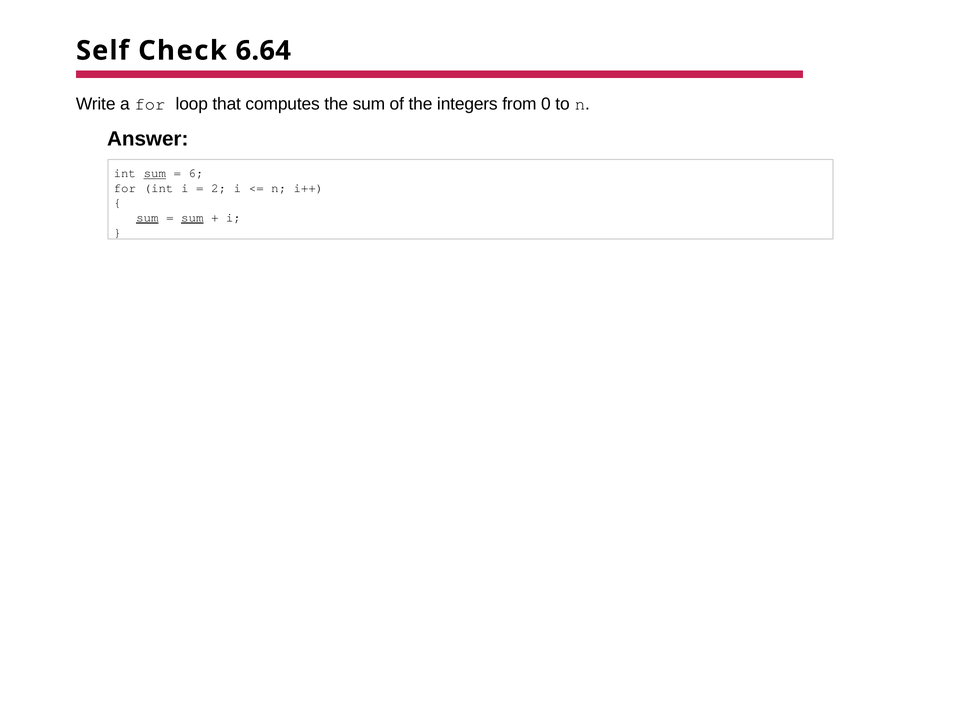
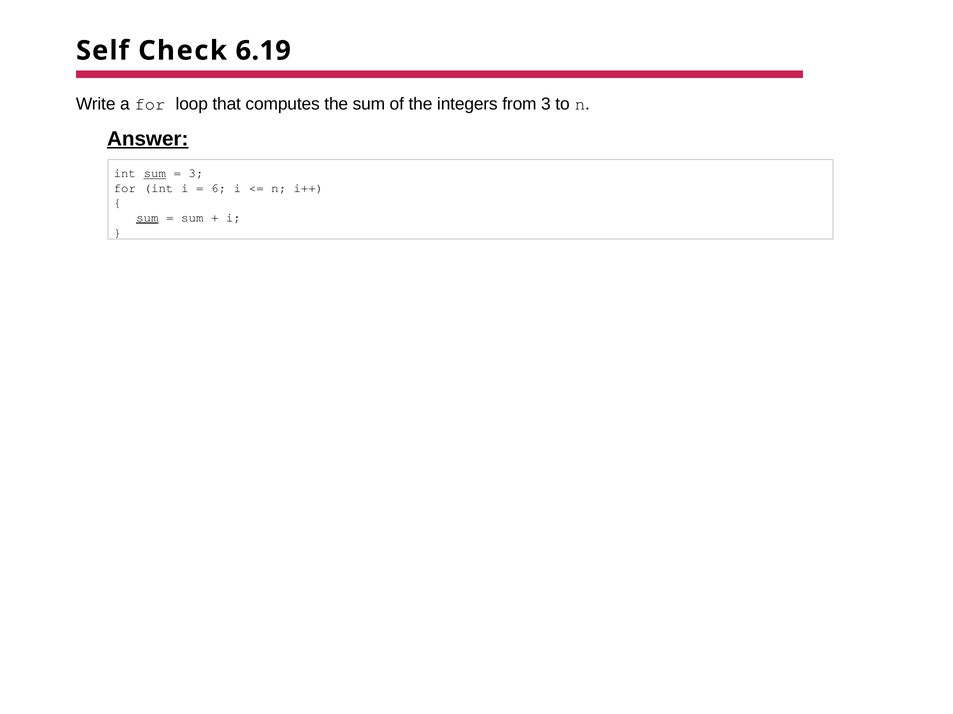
6.64: 6.64 -> 6.19
from 0: 0 -> 3
Answer underline: none -> present
6 at (196, 174): 6 -> 3
2: 2 -> 6
sum at (192, 218) underline: present -> none
